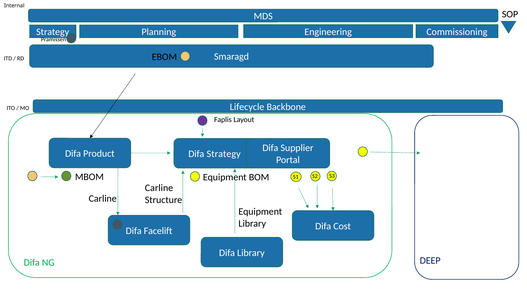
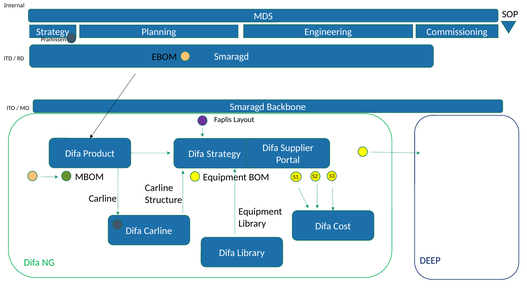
Lifecycle at (247, 107): Lifecycle -> Smaragd
Difa Facelift: Facelift -> Carline
